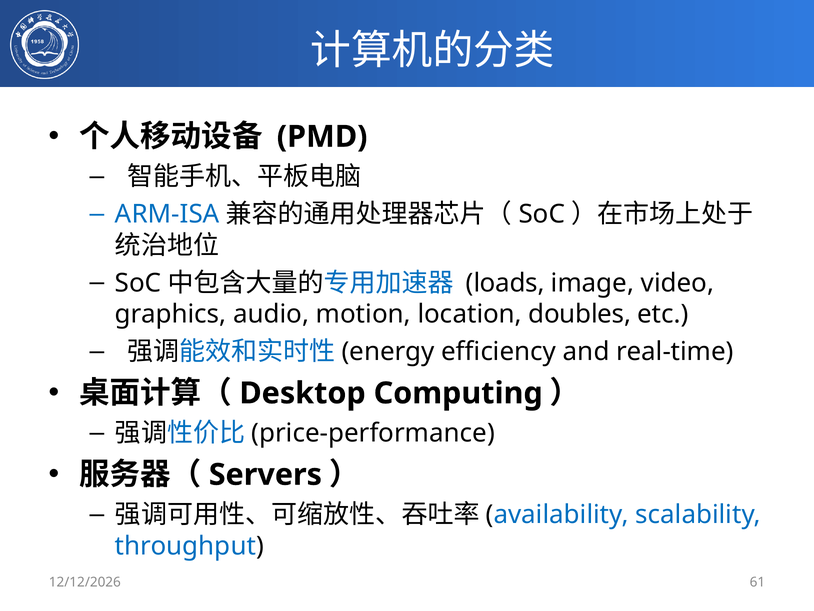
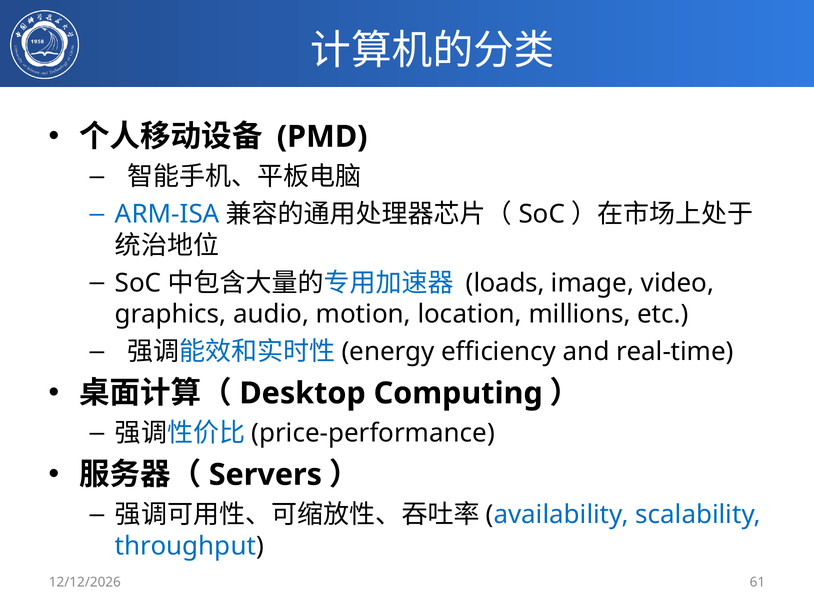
doubles: doubles -> millions
